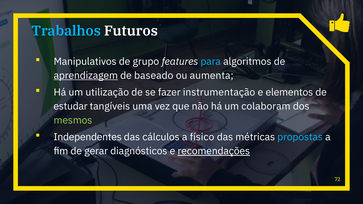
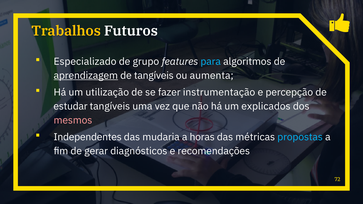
Trabalhos colour: light blue -> yellow
Manipulativos: Manipulativos -> Especializado
de baseado: baseado -> tangíveis
elementos: elementos -> percepção
colaboram: colaboram -> explicados
mesmos colour: light green -> pink
cálculos: cálculos -> mudaria
físico: físico -> horas
recomendações underline: present -> none
